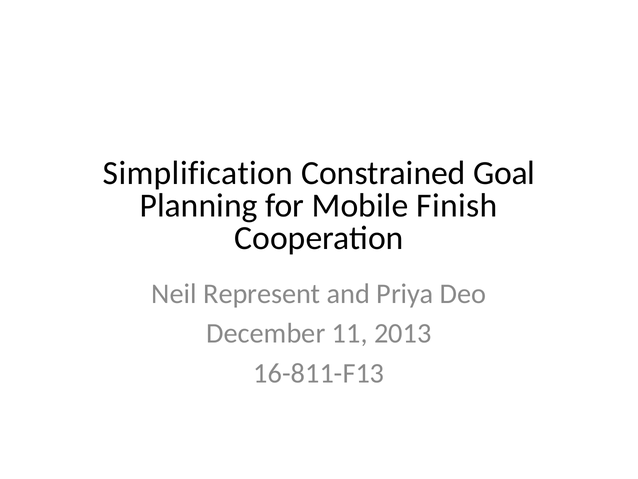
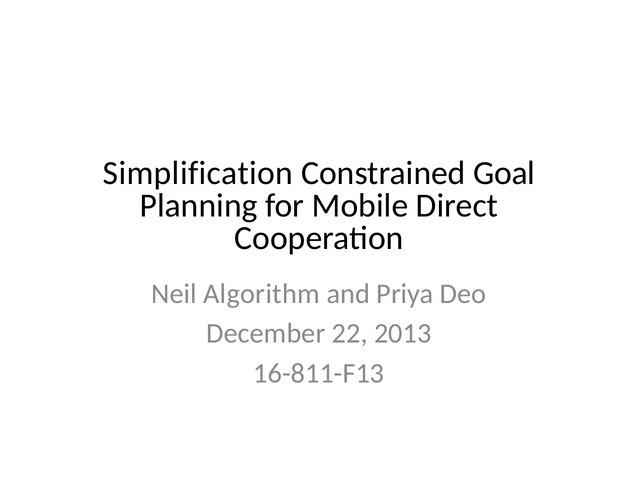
Finish: Finish -> Direct
Represent: Represent -> Algorithm
11: 11 -> 22
